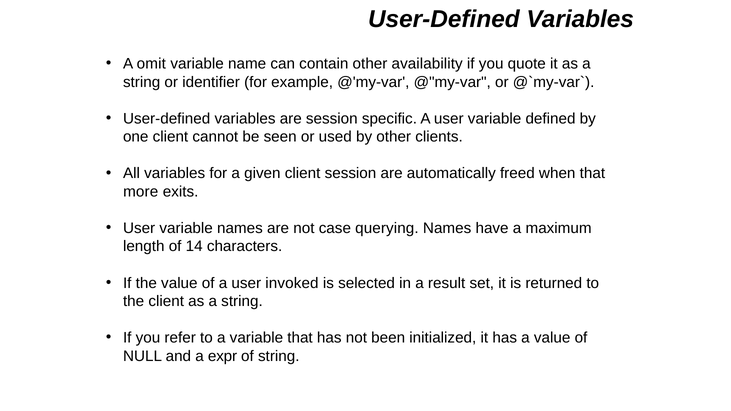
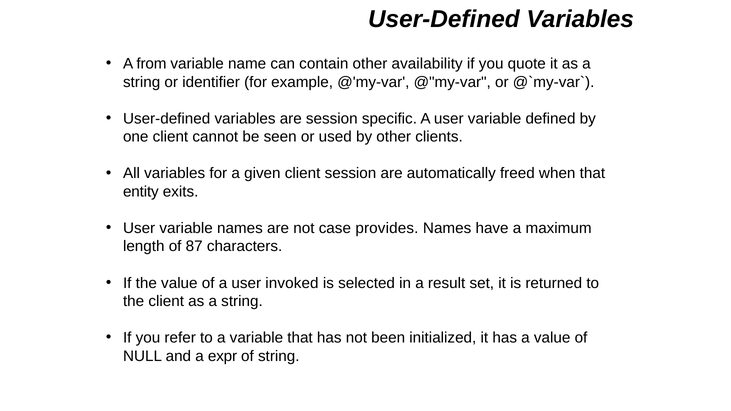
omit: omit -> from
more: more -> entity
querying: querying -> provides
14: 14 -> 87
